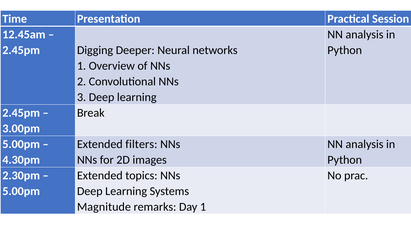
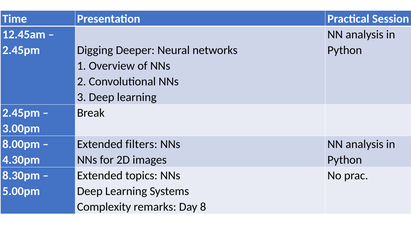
5.00pm at (21, 144): 5.00pm -> 8.00pm
2.30pm: 2.30pm -> 8.30pm
Magnitude: Magnitude -> Complexity
Day 1: 1 -> 8
